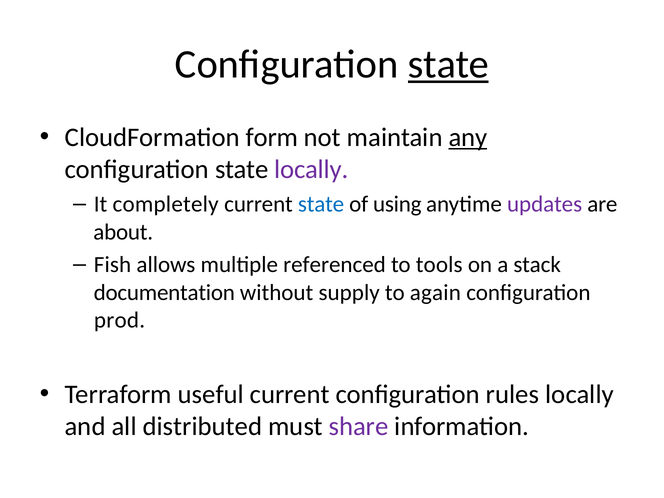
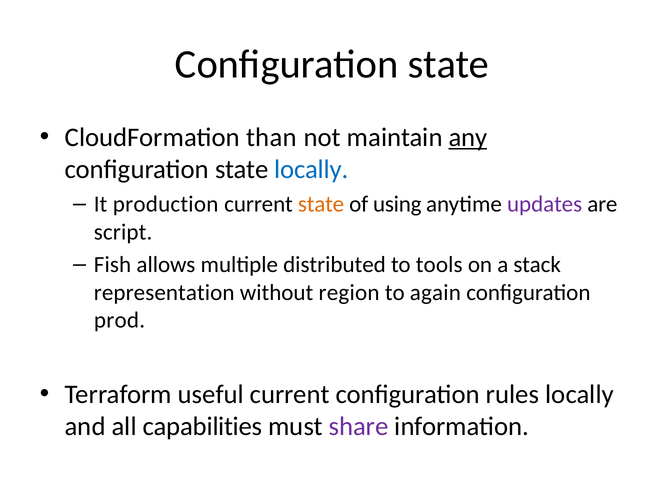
state at (448, 64) underline: present -> none
form: form -> than
locally at (311, 170) colour: purple -> blue
completely: completely -> production
state at (321, 204) colour: blue -> orange
about: about -> script
referenced: referenced -> distributed
documentation: documentation -> representation
supply: supply -> region
distributed: distributed -> capabilities
